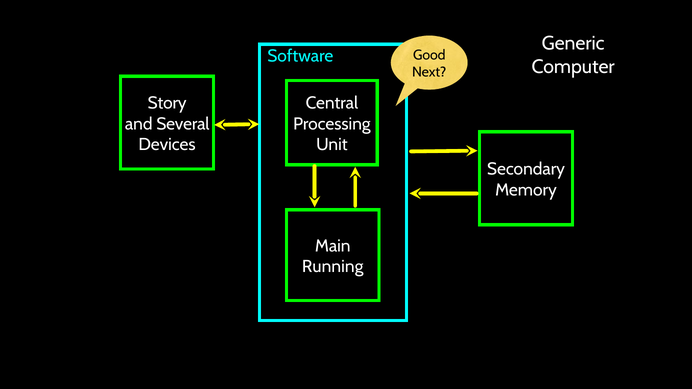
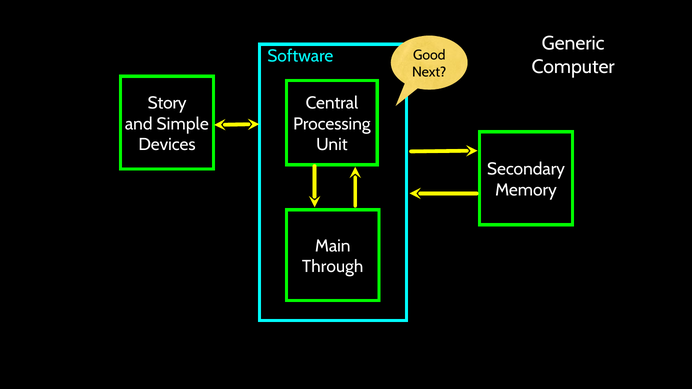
Several: Several -> Simple
Running: Running -> Through
